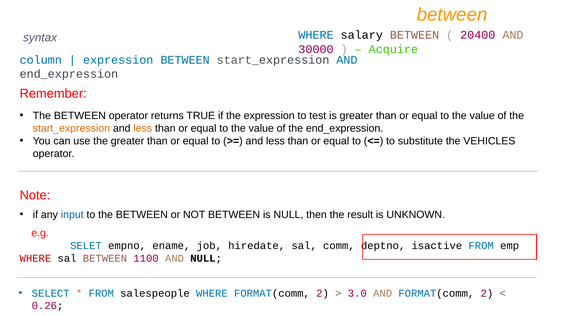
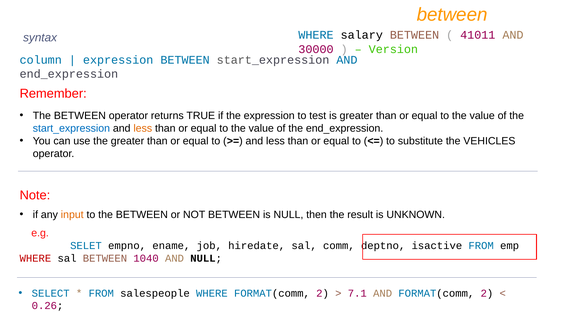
20400: 20400 -> 41011
Acquire: Acquire -> Version
start_expression at (71, 128) colour: orange -> blue
input colour: blue -> orange
1100: 1100 -> 1040
3.0: 3.0 -> 7.1
